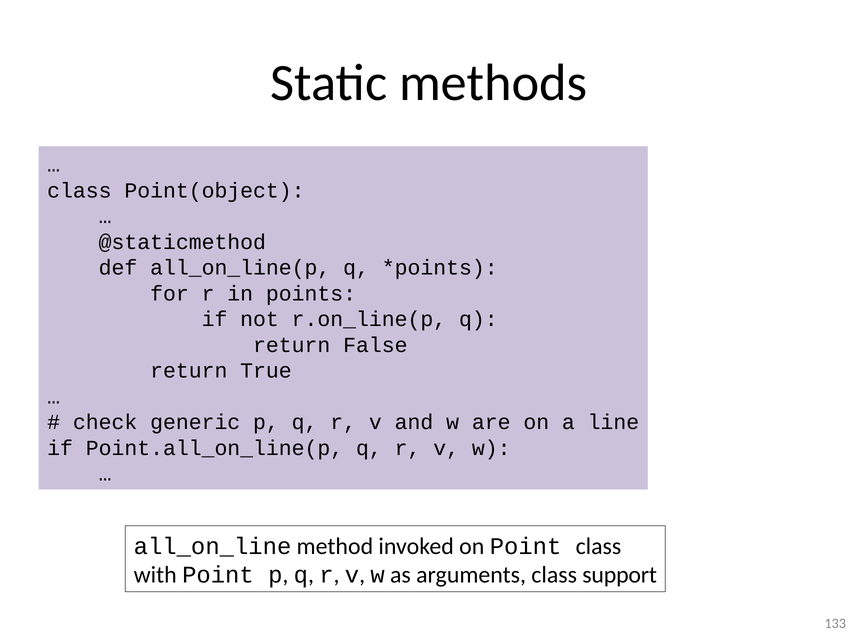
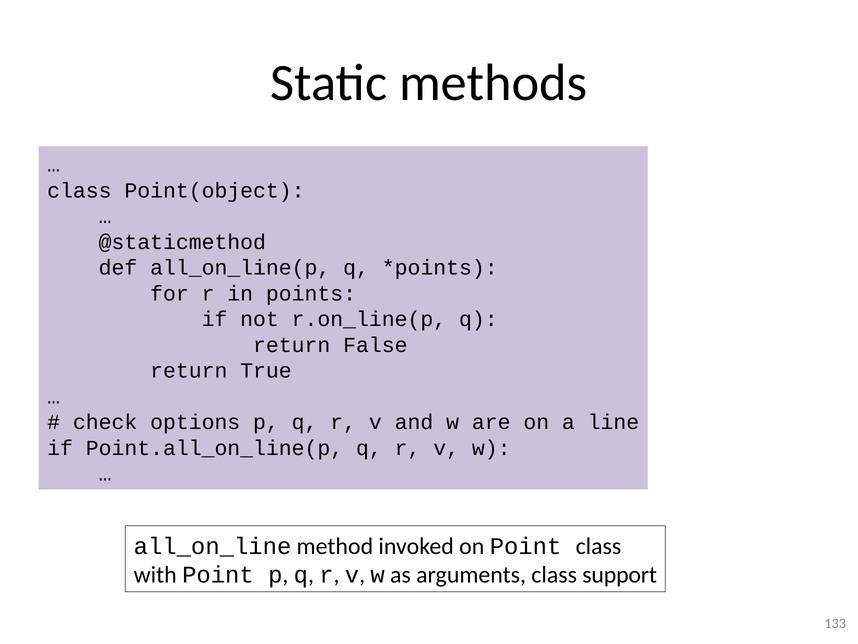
generic: generic -> options
